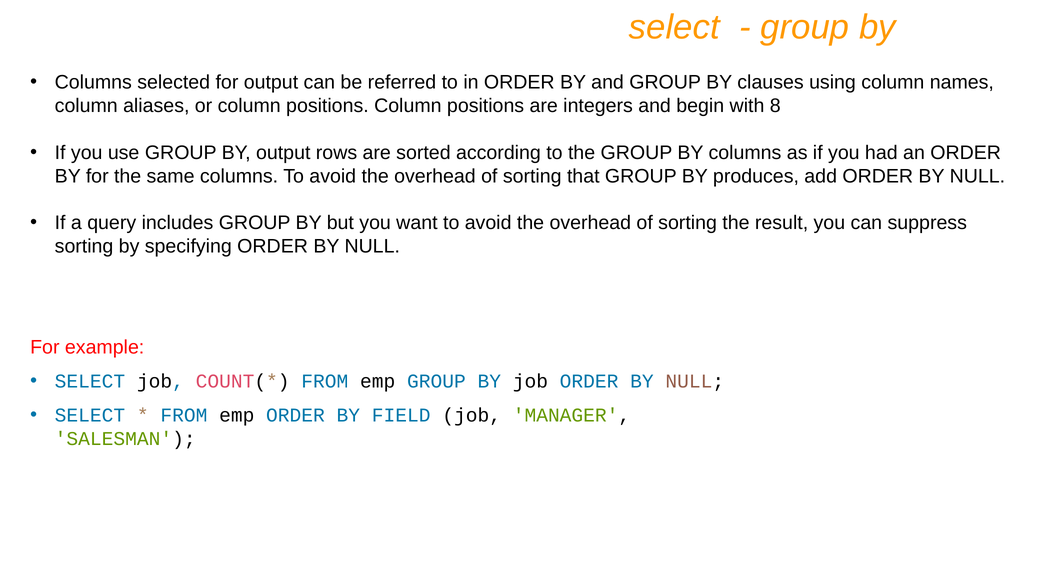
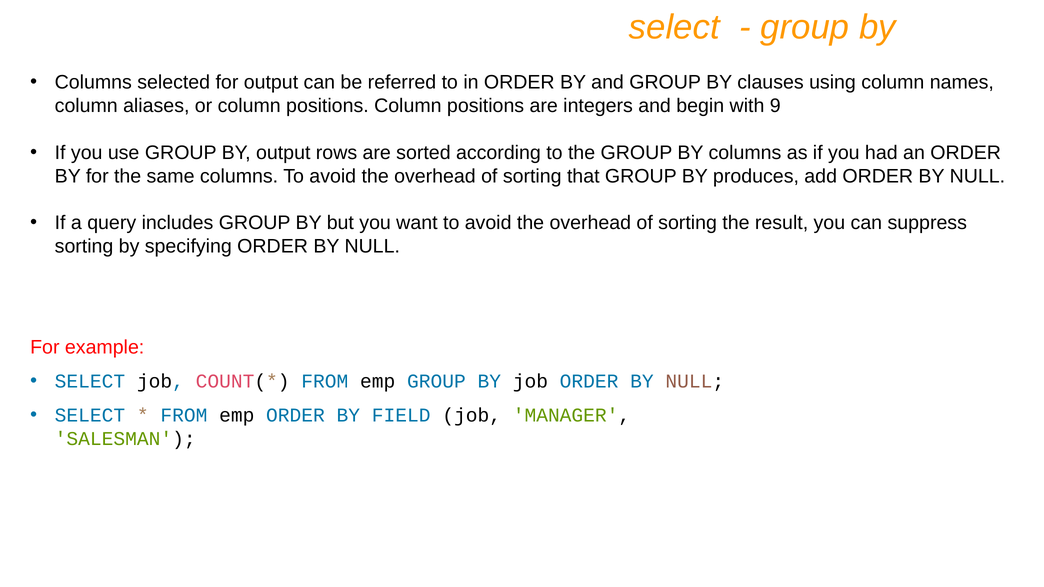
8: 8 -> 9
